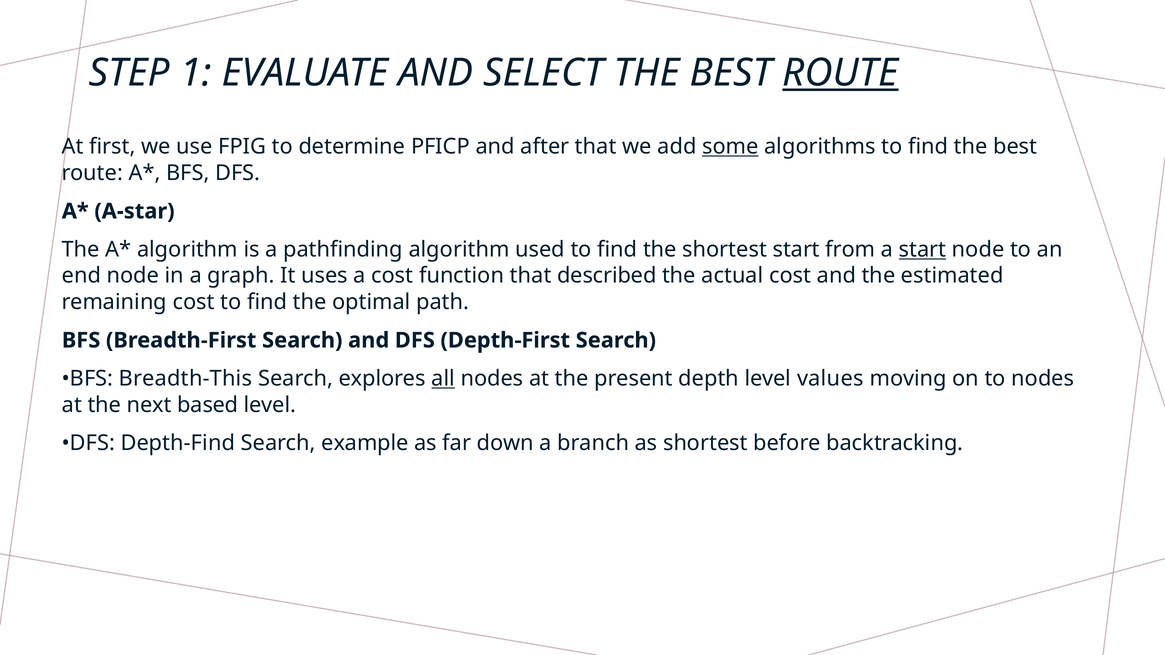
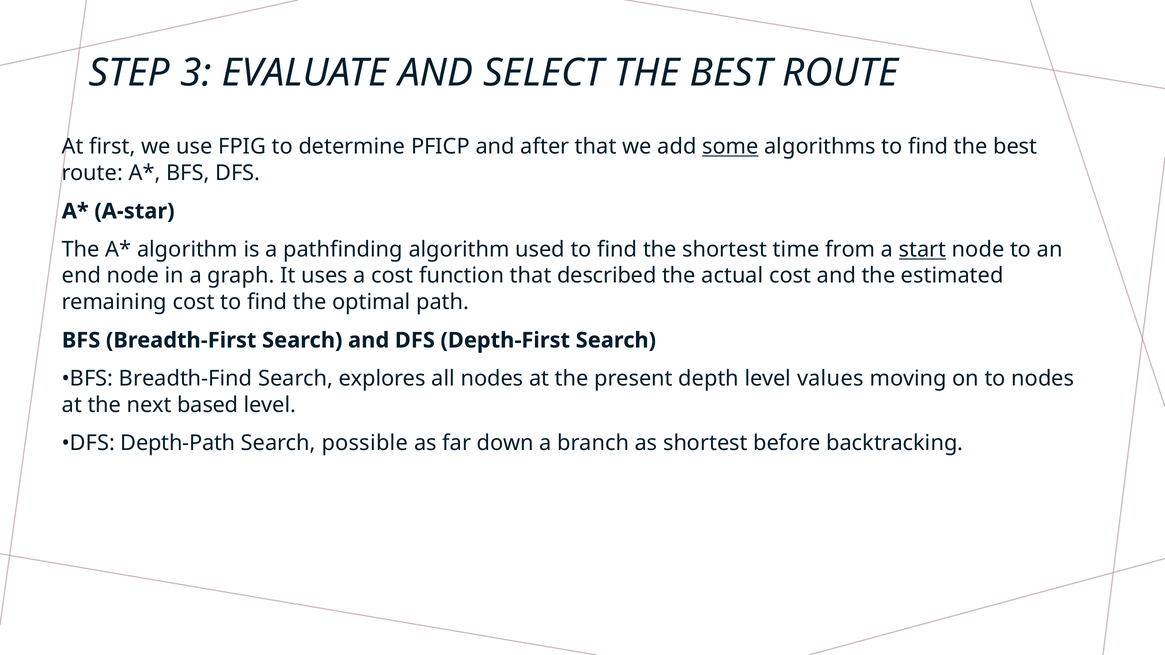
1: 1 -> 3
ROUTE at (840, 73) underline: present -> none
shortest start: start -> time
Breadth-This: Breadth-This -> Breadth-Find
all underline: present -> none
Depth-Find: Depth-Find -> Depth-Path
example: example -> possible
